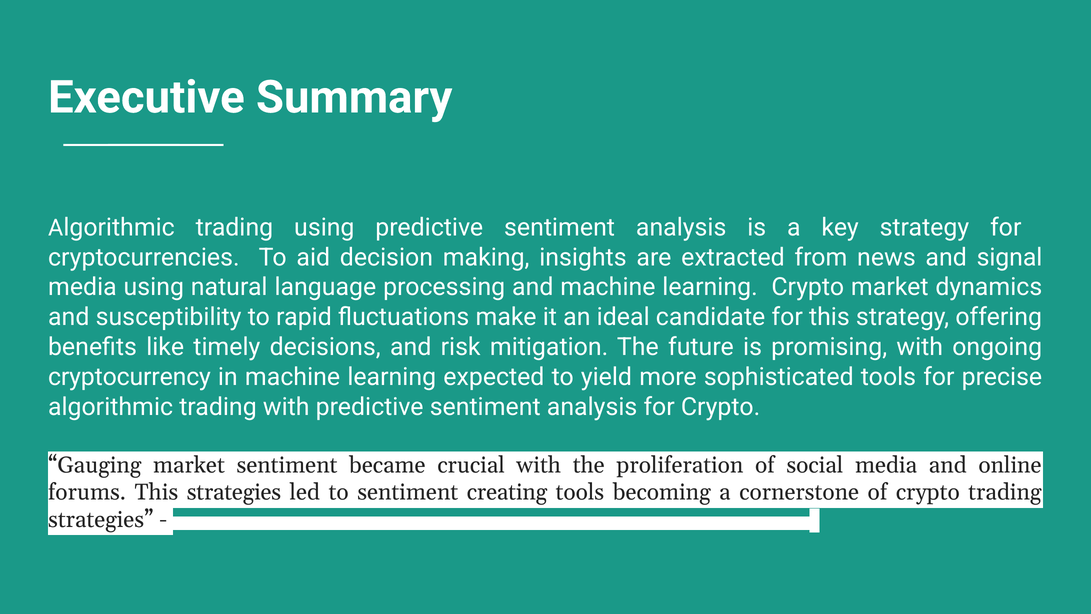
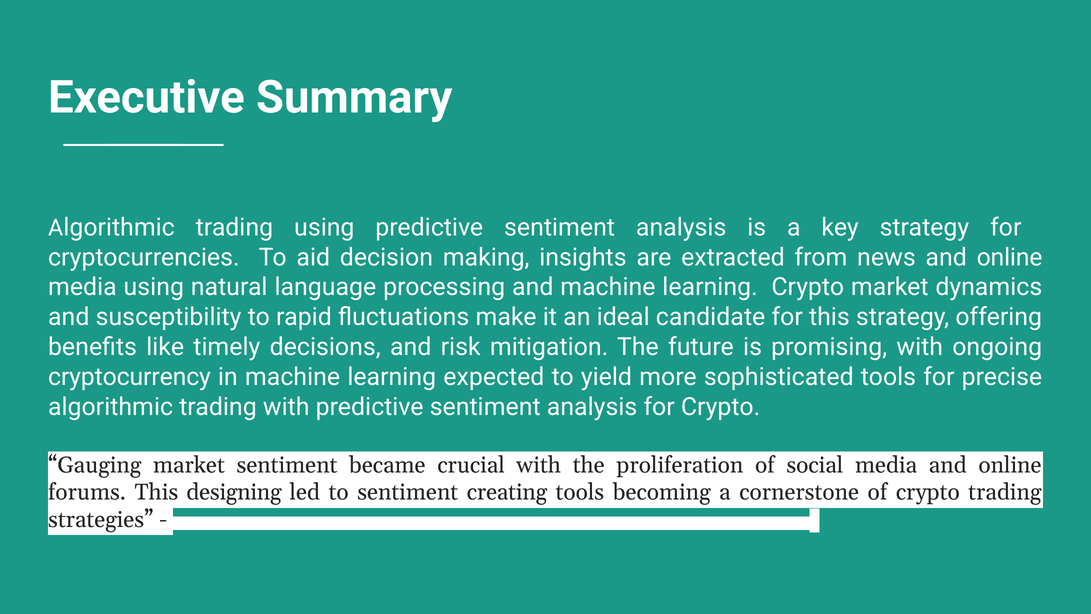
news and signal: signal -> online
strategies at (234, 492): strategies -> designing
